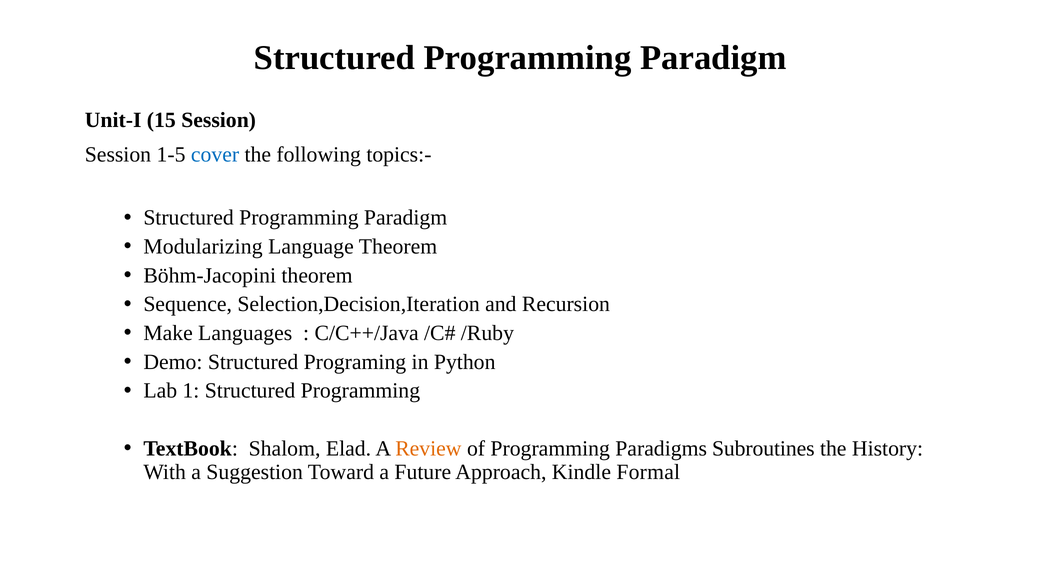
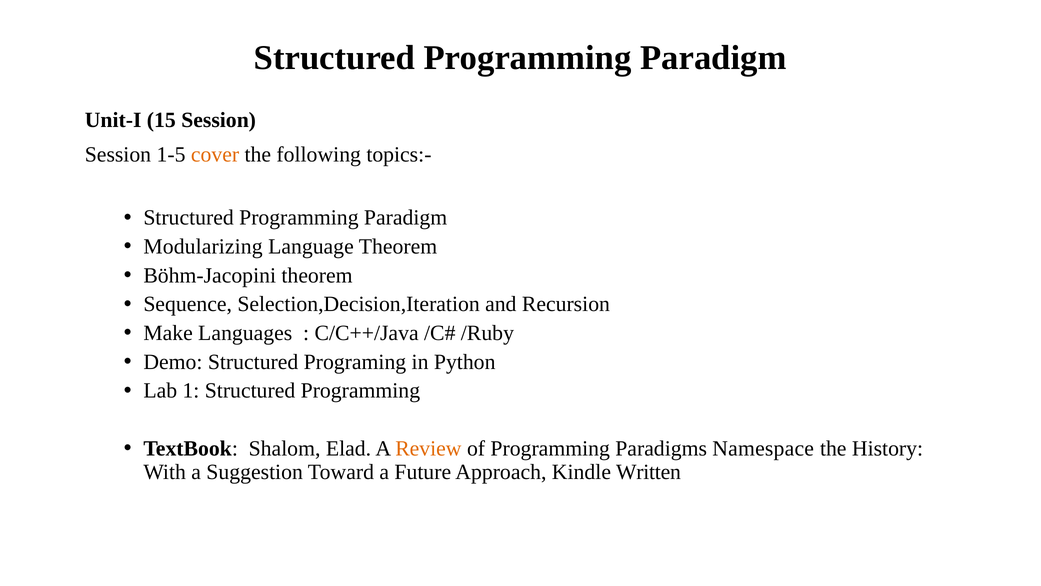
cover colour: blue -> orange
Subroutines: Subroutines -> Namespace
Formal: Formal -> Written
